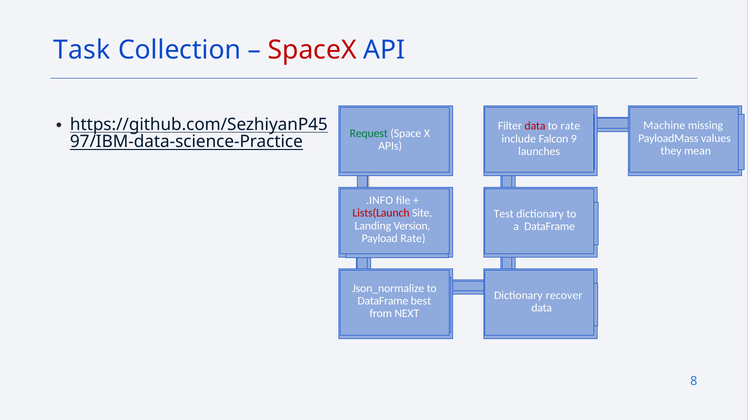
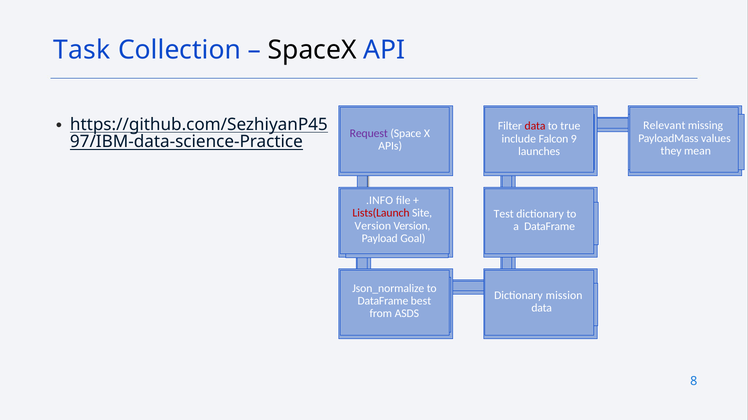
SpaceX colour: red -> black
Machine: Machine -> Relevant
to rate: rate -> true
Request colour: green -> purple
Landing at (373, 226): Landing -> Version
Payload Rate: Rate -> Goal
recover: recover -> mission
NEXT: NEXT -> ASDS
